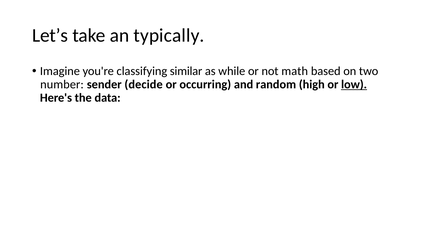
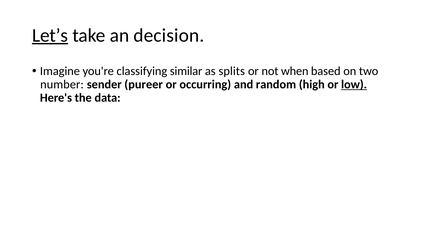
Let’s underline: none -> present
typically: typically -> decision
while: while -> splits
math: math -> when
decide: decide -> pureer
